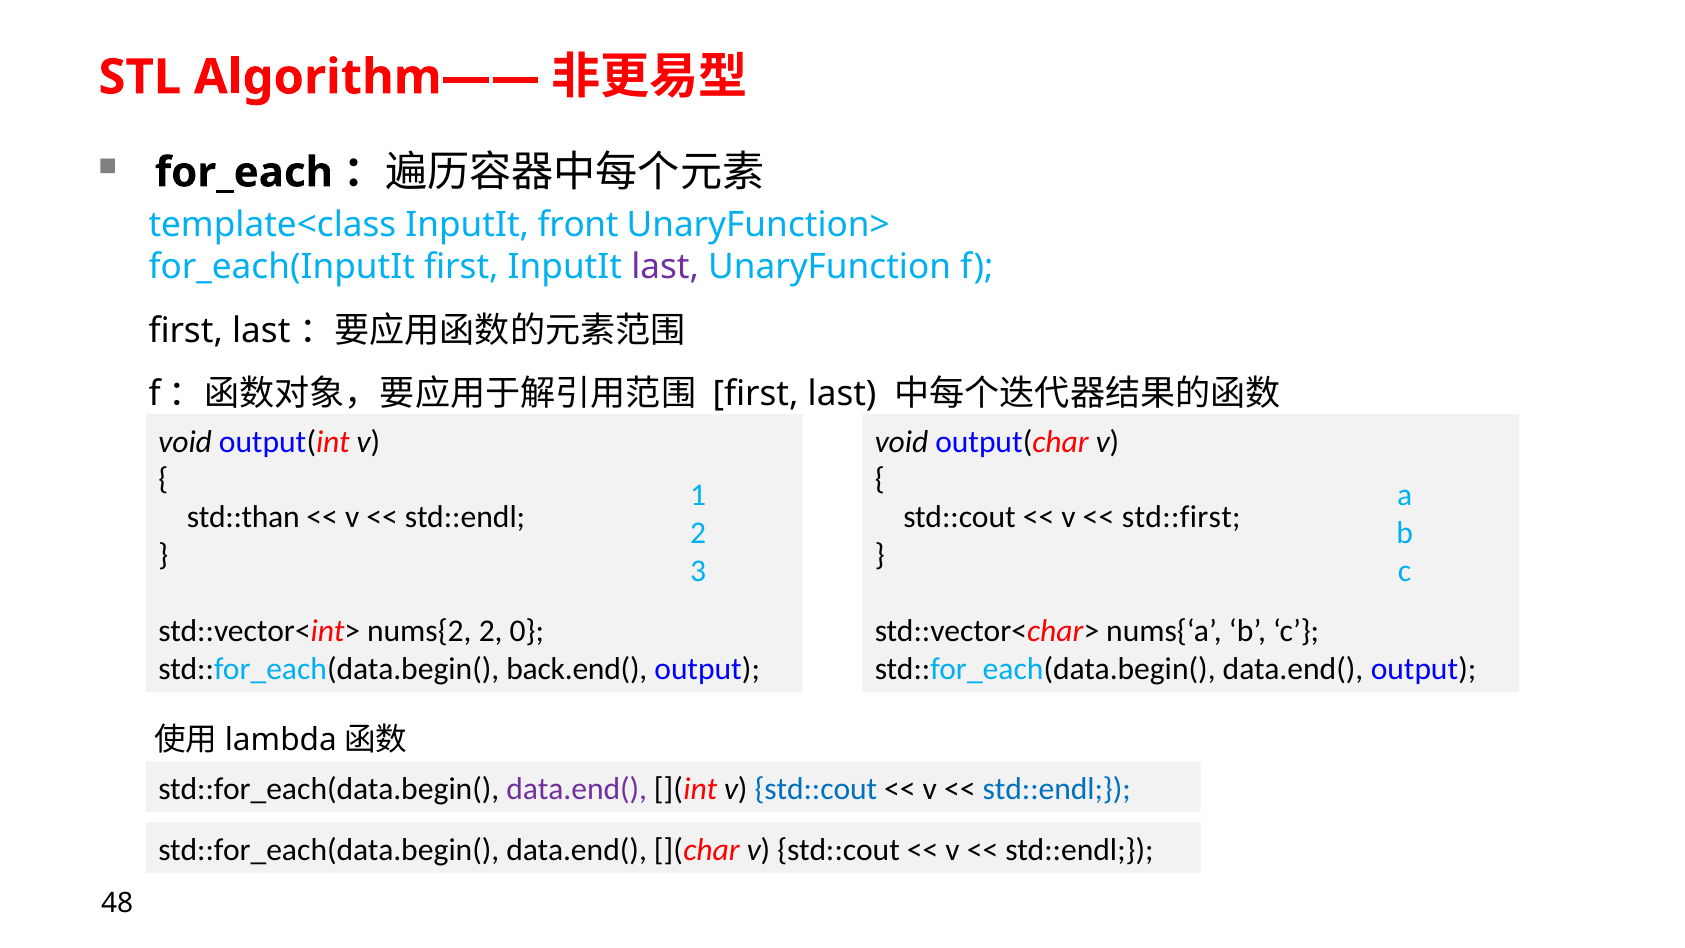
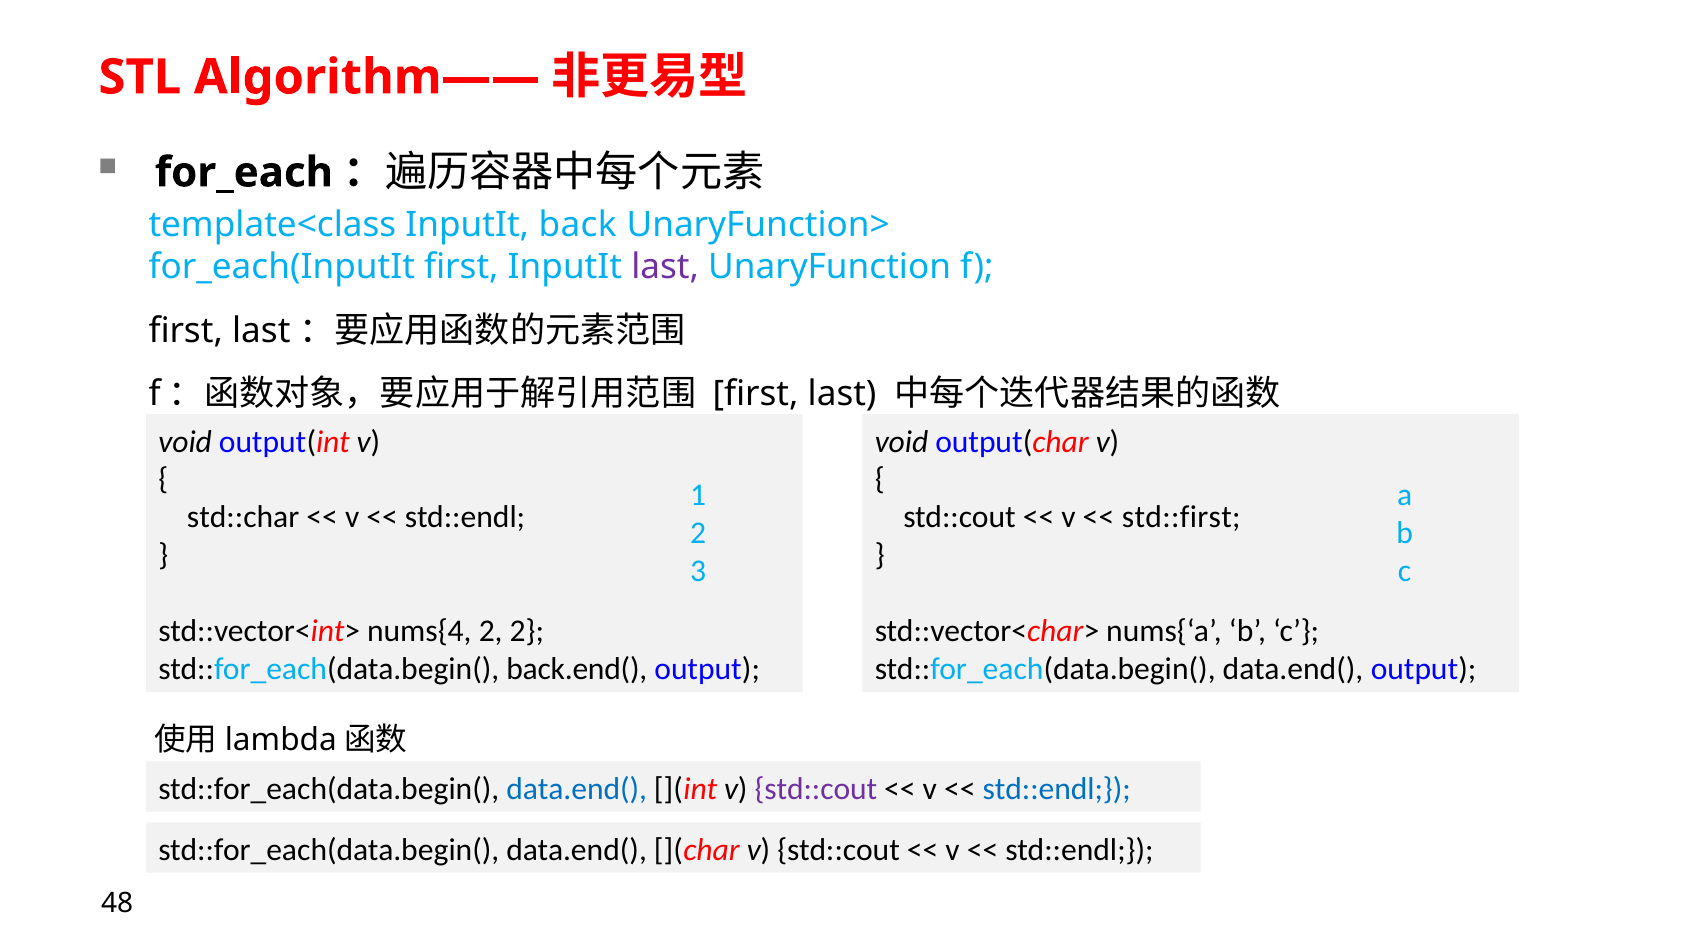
front: front -> back
std::than: std::than -> std::char
nums{2: nums{2 -> nums{4
2 0: 0 -> 2
data.end( at (577, 788) colour: purple -> blue
std::cout at (816, 788) colour: blue -> purple
